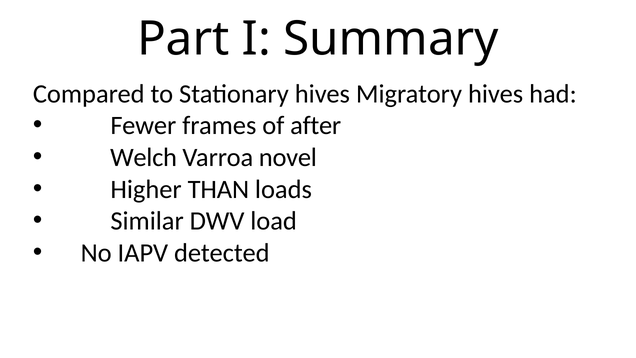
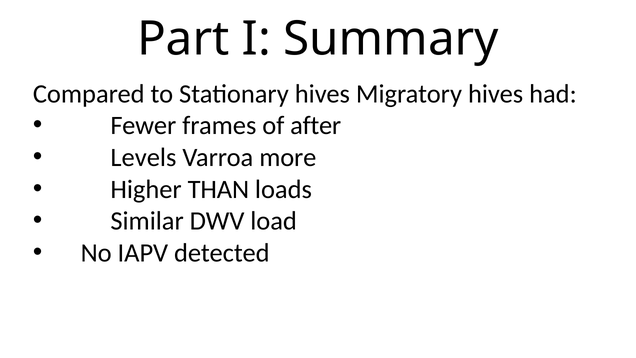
Welch: Welch -> Levels
novel: novel -> more
